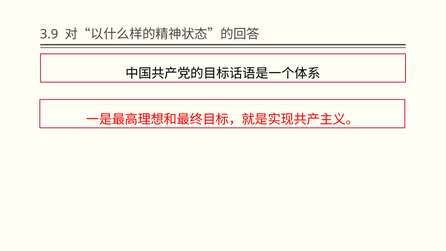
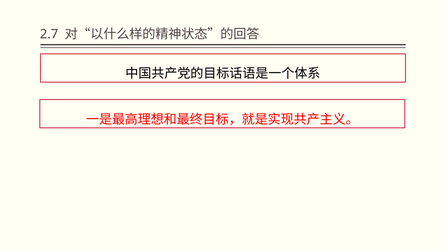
3.9: 3.9 -> 2.7
